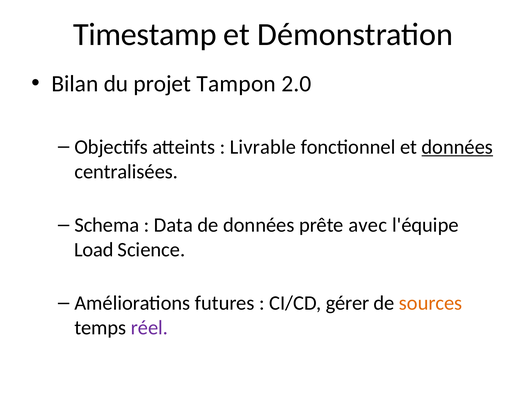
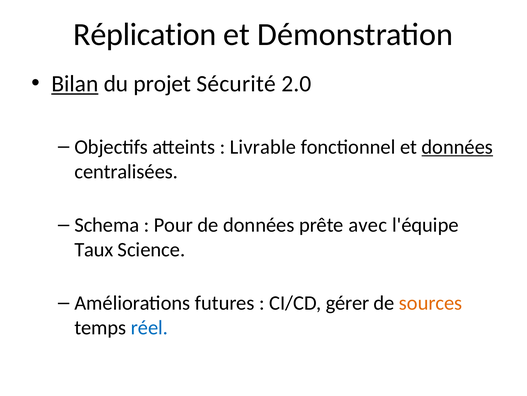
Timestamp: Timestamp -> Réplication
Bilan underline: none -> present
Tampon: Tampon -> Sécurité
Data: Data -> Pour
Load: Load -> Taux
réel colour: purple -> blue
